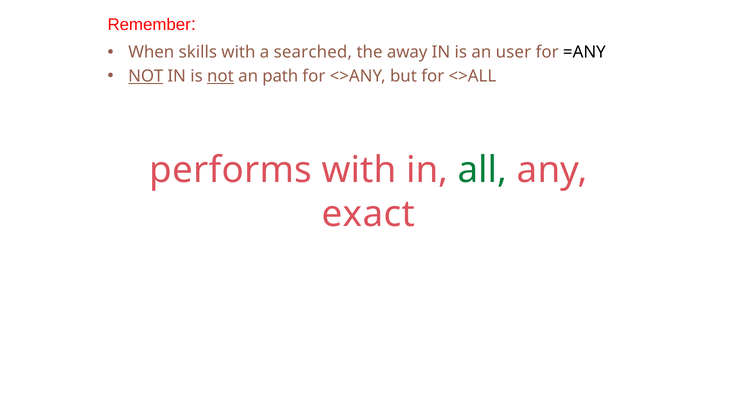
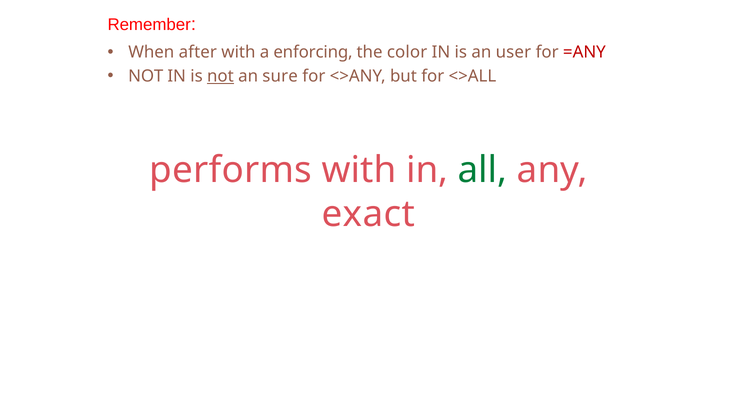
skills: skills -> after
searched: searched -> enforcing
away: away -> color
=ANY colour: black -> red
NOT at (146, 76) underline: present -> none
path: path -> sure
